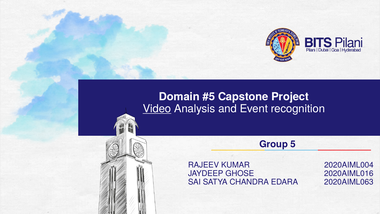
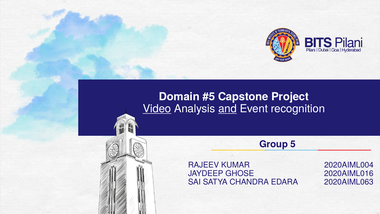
and underline: none -> present
